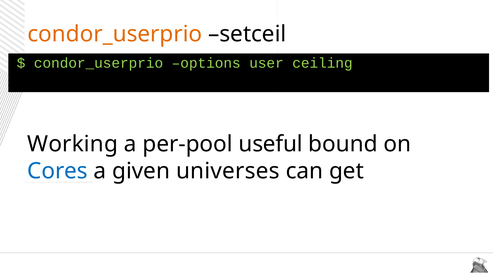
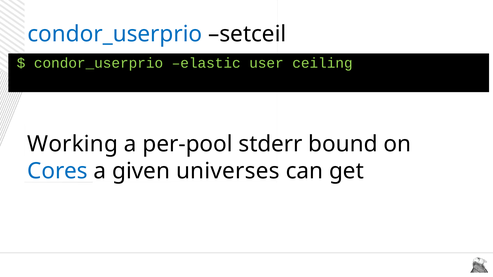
condor_userprio at (115, 34) colour: orange -> blue
options: options -> elastic
useful: useful -> stderr
